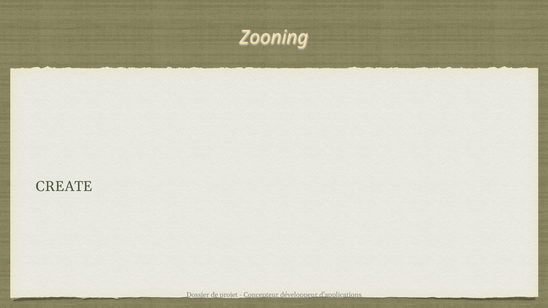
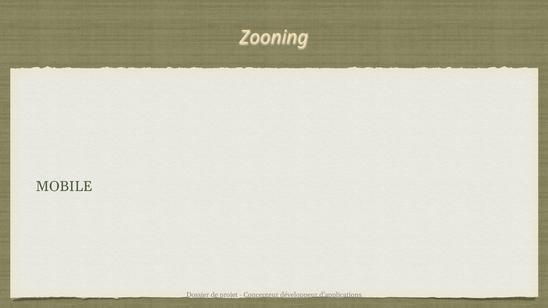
CREATE: CREATE -> MOBILE
